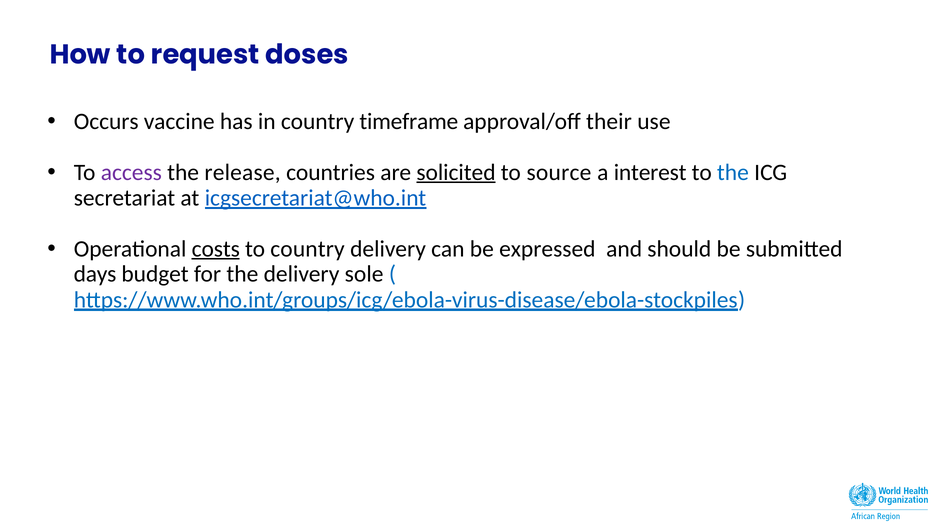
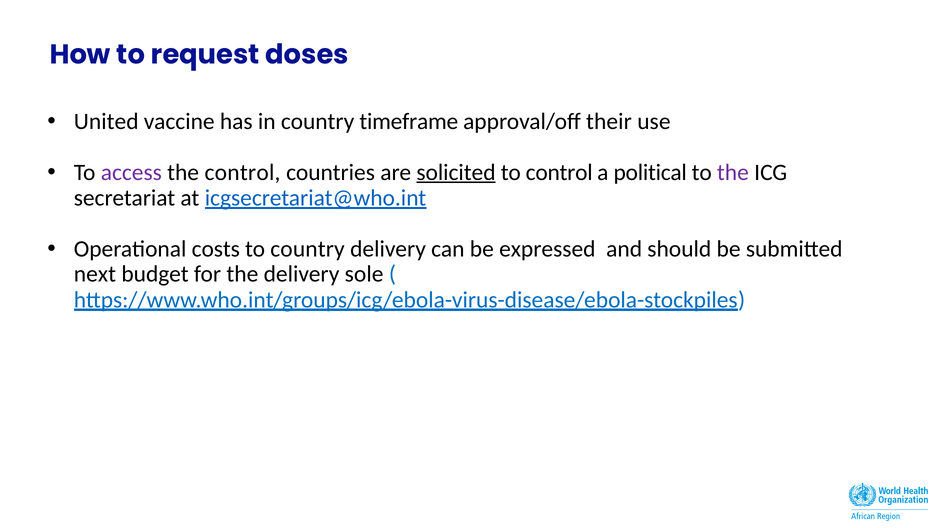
Occurs: Occurs -> United
the release: release -> control
to source: source -> control
interest: interest -> political
the at (733, 172) colour: blue -> purple
costs underline: present -> none
days: days -> next
